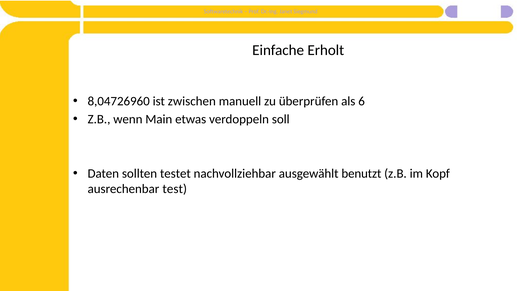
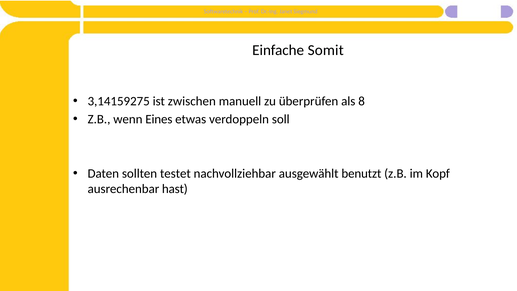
Erholt: Erholt -> Somit
8,04726960: 8,04726960 -> 3,14159275
6: 6 -> 8
Main: Main -> Eines
test: test -> hast
